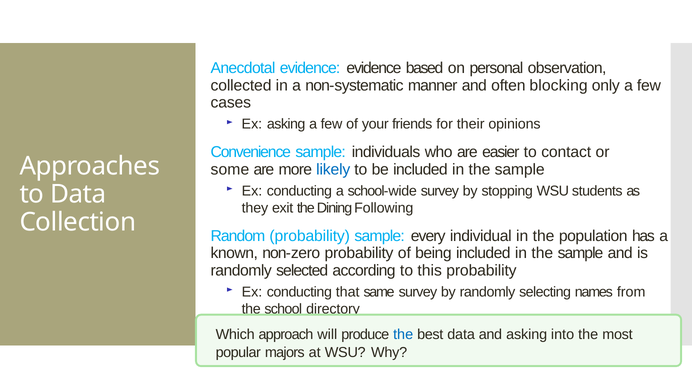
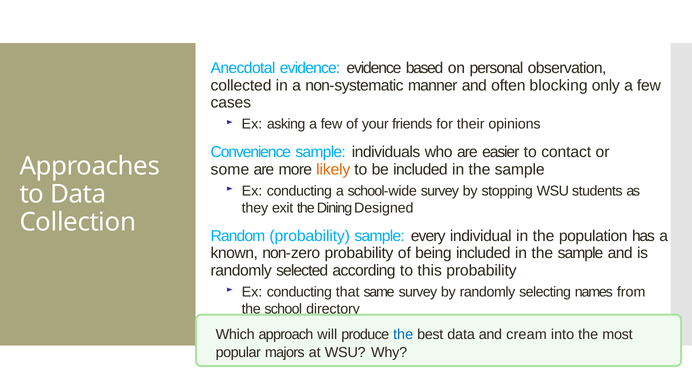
likely colour: blue -> orange
Following: Following -> Designed
and asking: asking -> cream
